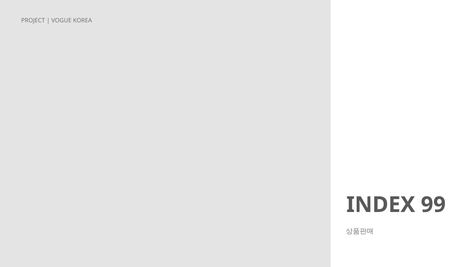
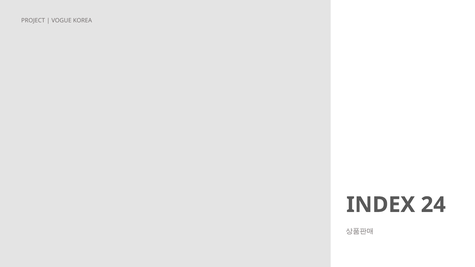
99: 99 -> 24
